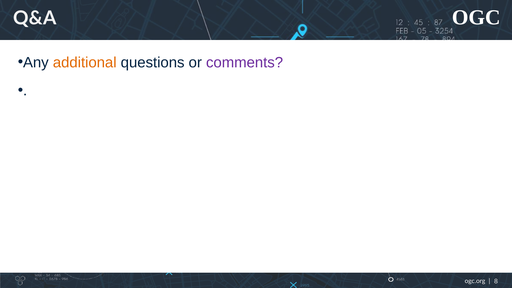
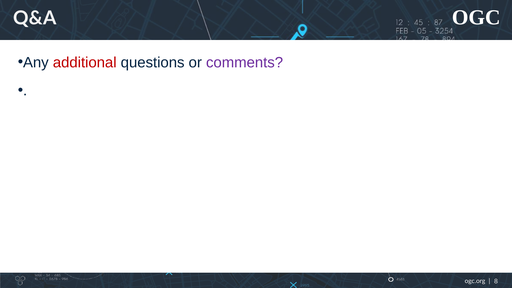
additional colour: orange -> red
